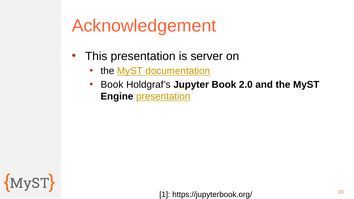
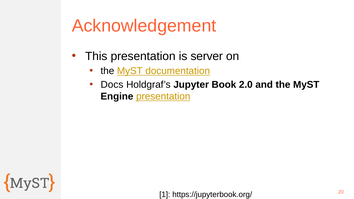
Book at (112, 85): Book -> Docs
